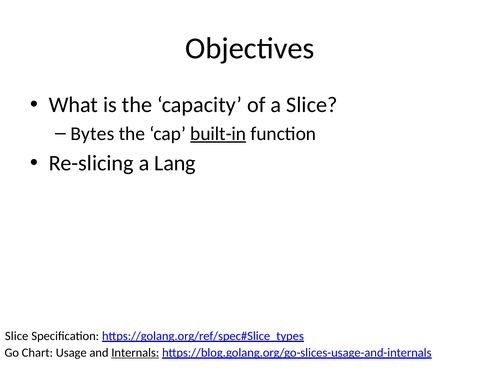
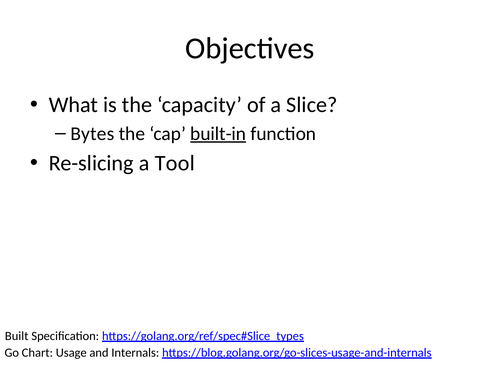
Lang: Lang -> Tool
Slice at (17, 336): Slice -> Built
Internals underline: present -> none
